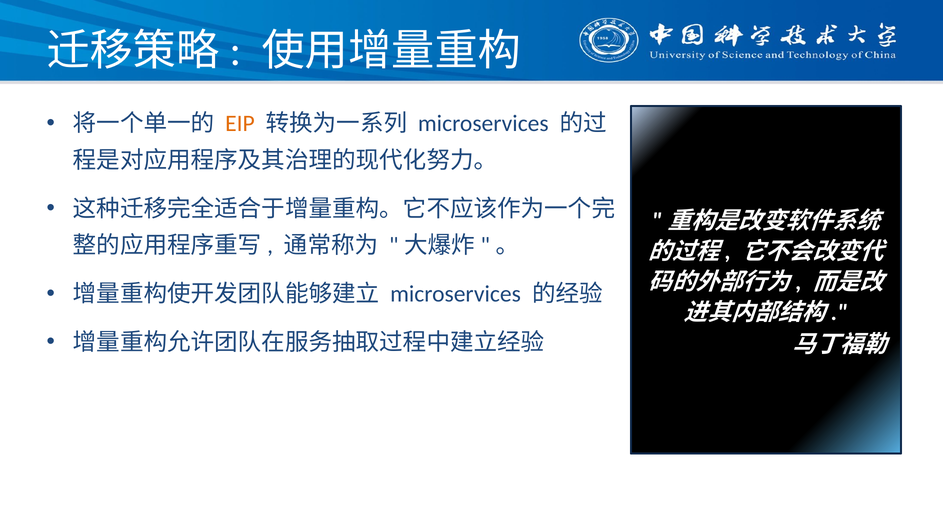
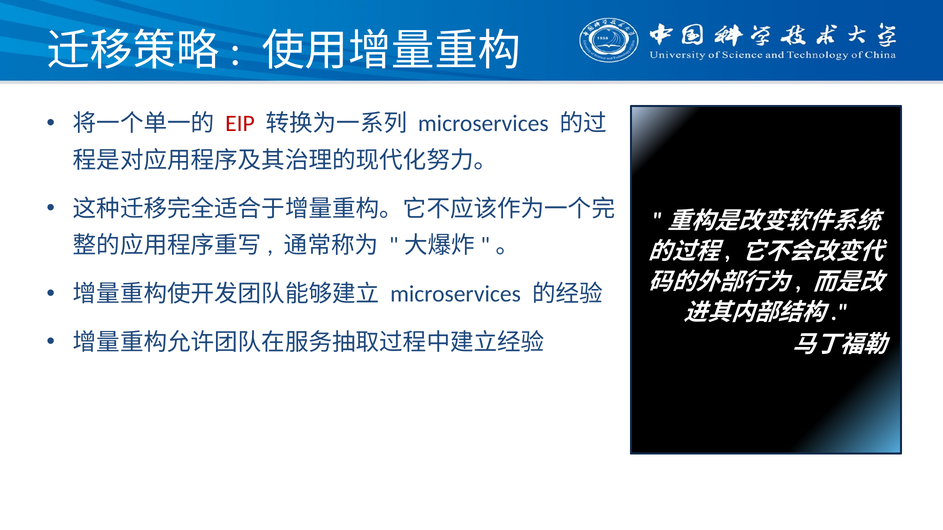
EIP colour: orange -> red
